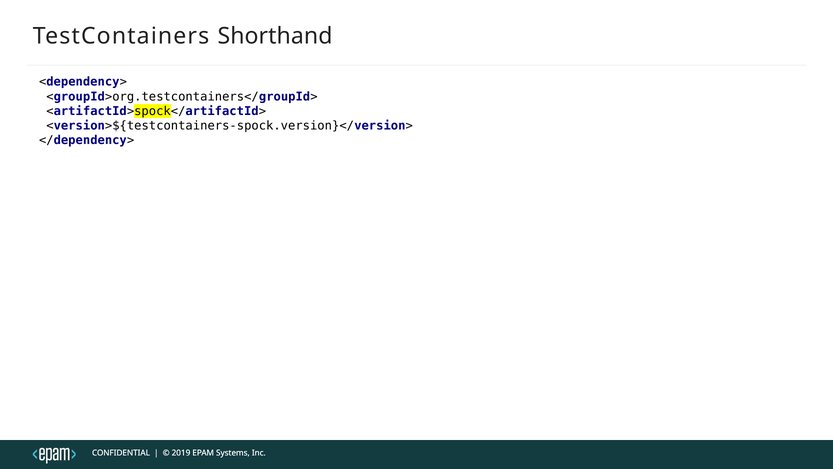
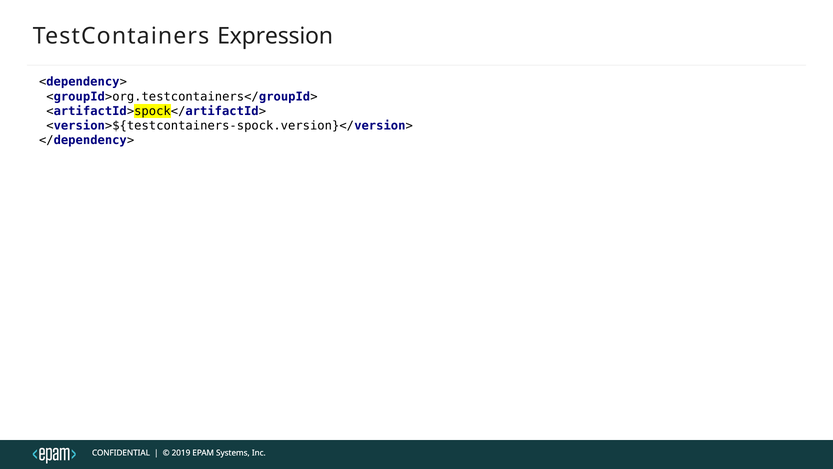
Shorthand: Shorthand -> Expression
